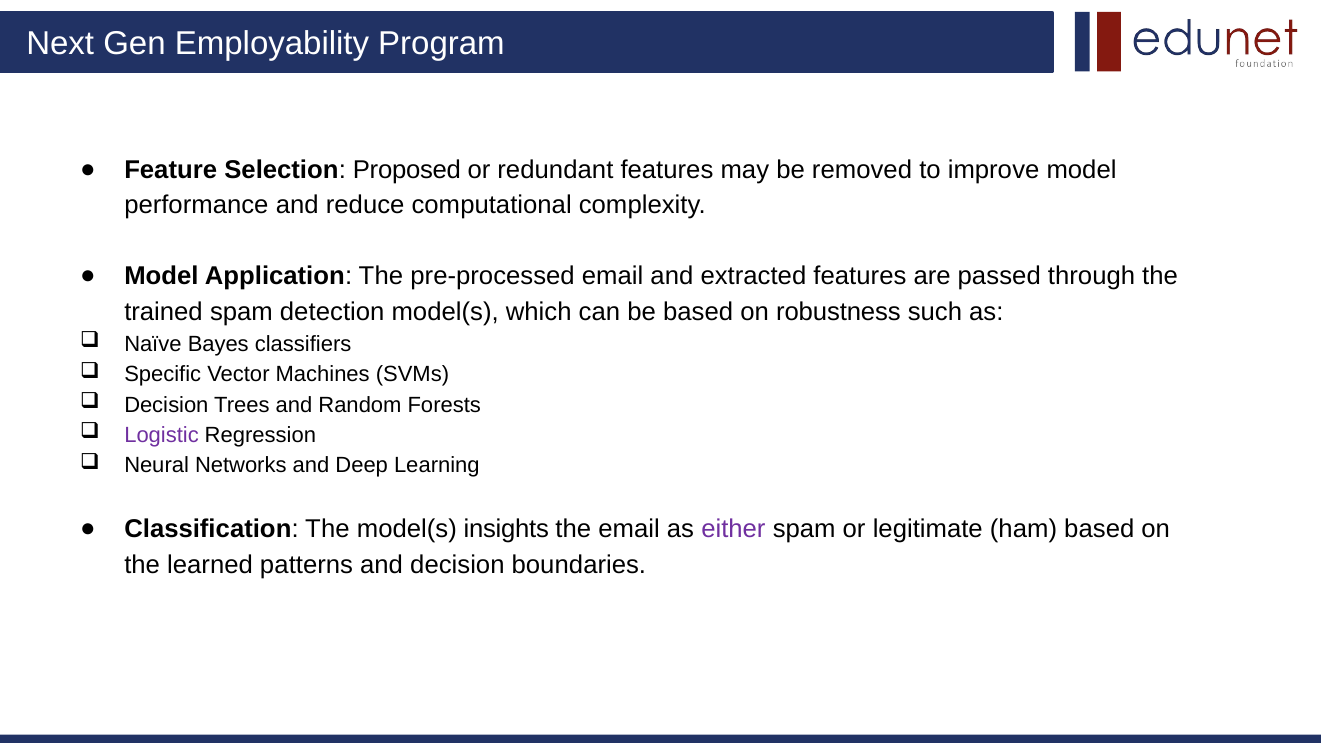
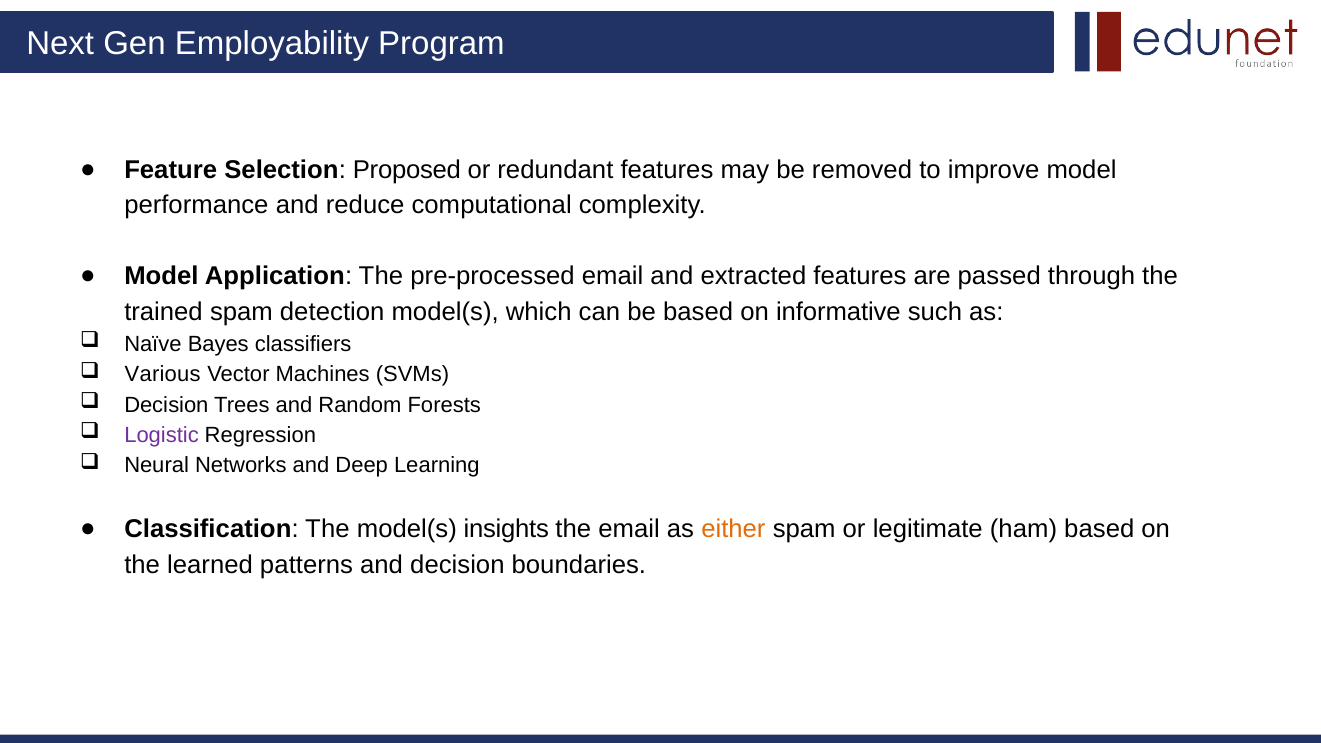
robustness: robustness -> informative
Specific: Specific -> Various
either colour: purple -> orange
